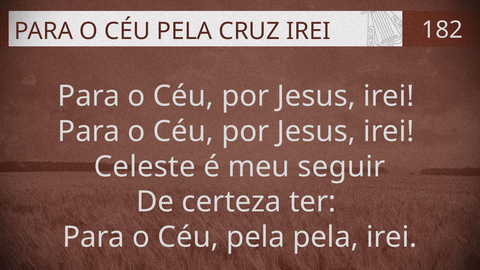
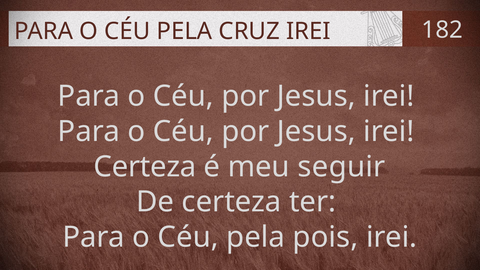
Celeste at (145, 167): Celeste -> Certeza
pela pela: pela -> pois
